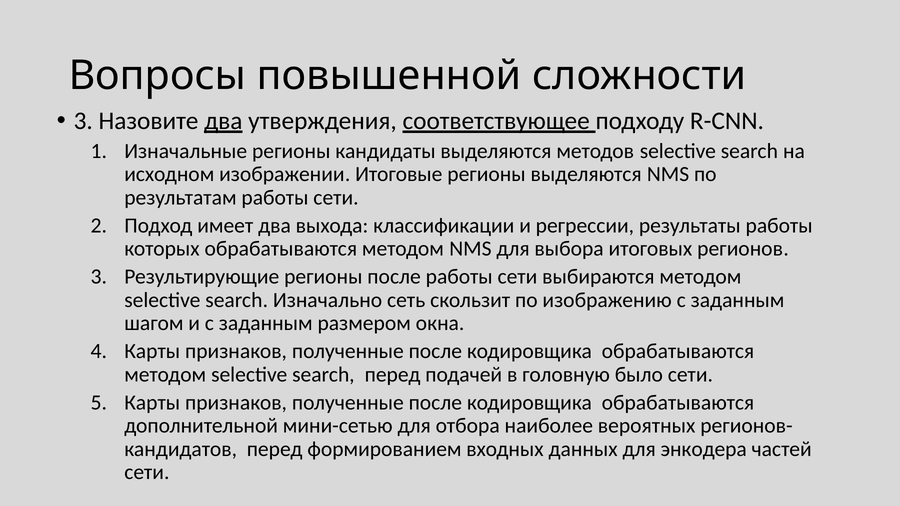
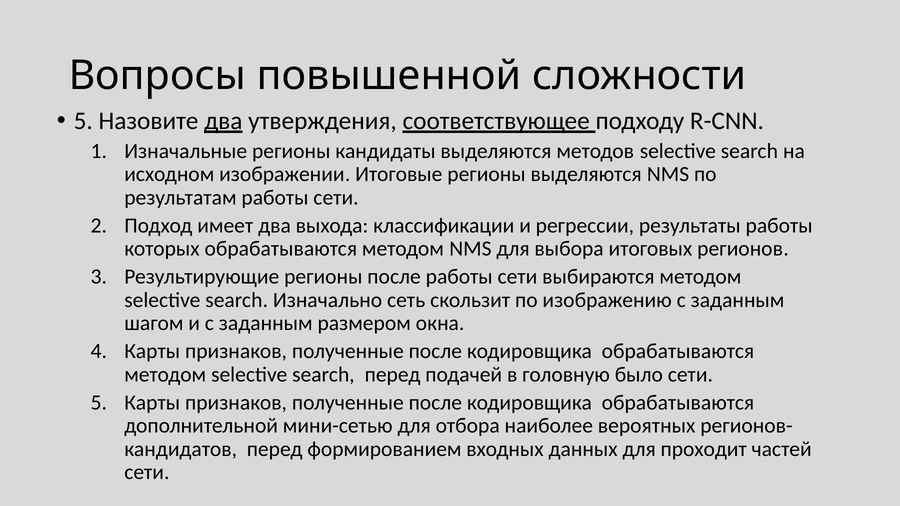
3 at (83, 121): 3 -> 5
энкодера: энкодера -> проходит
